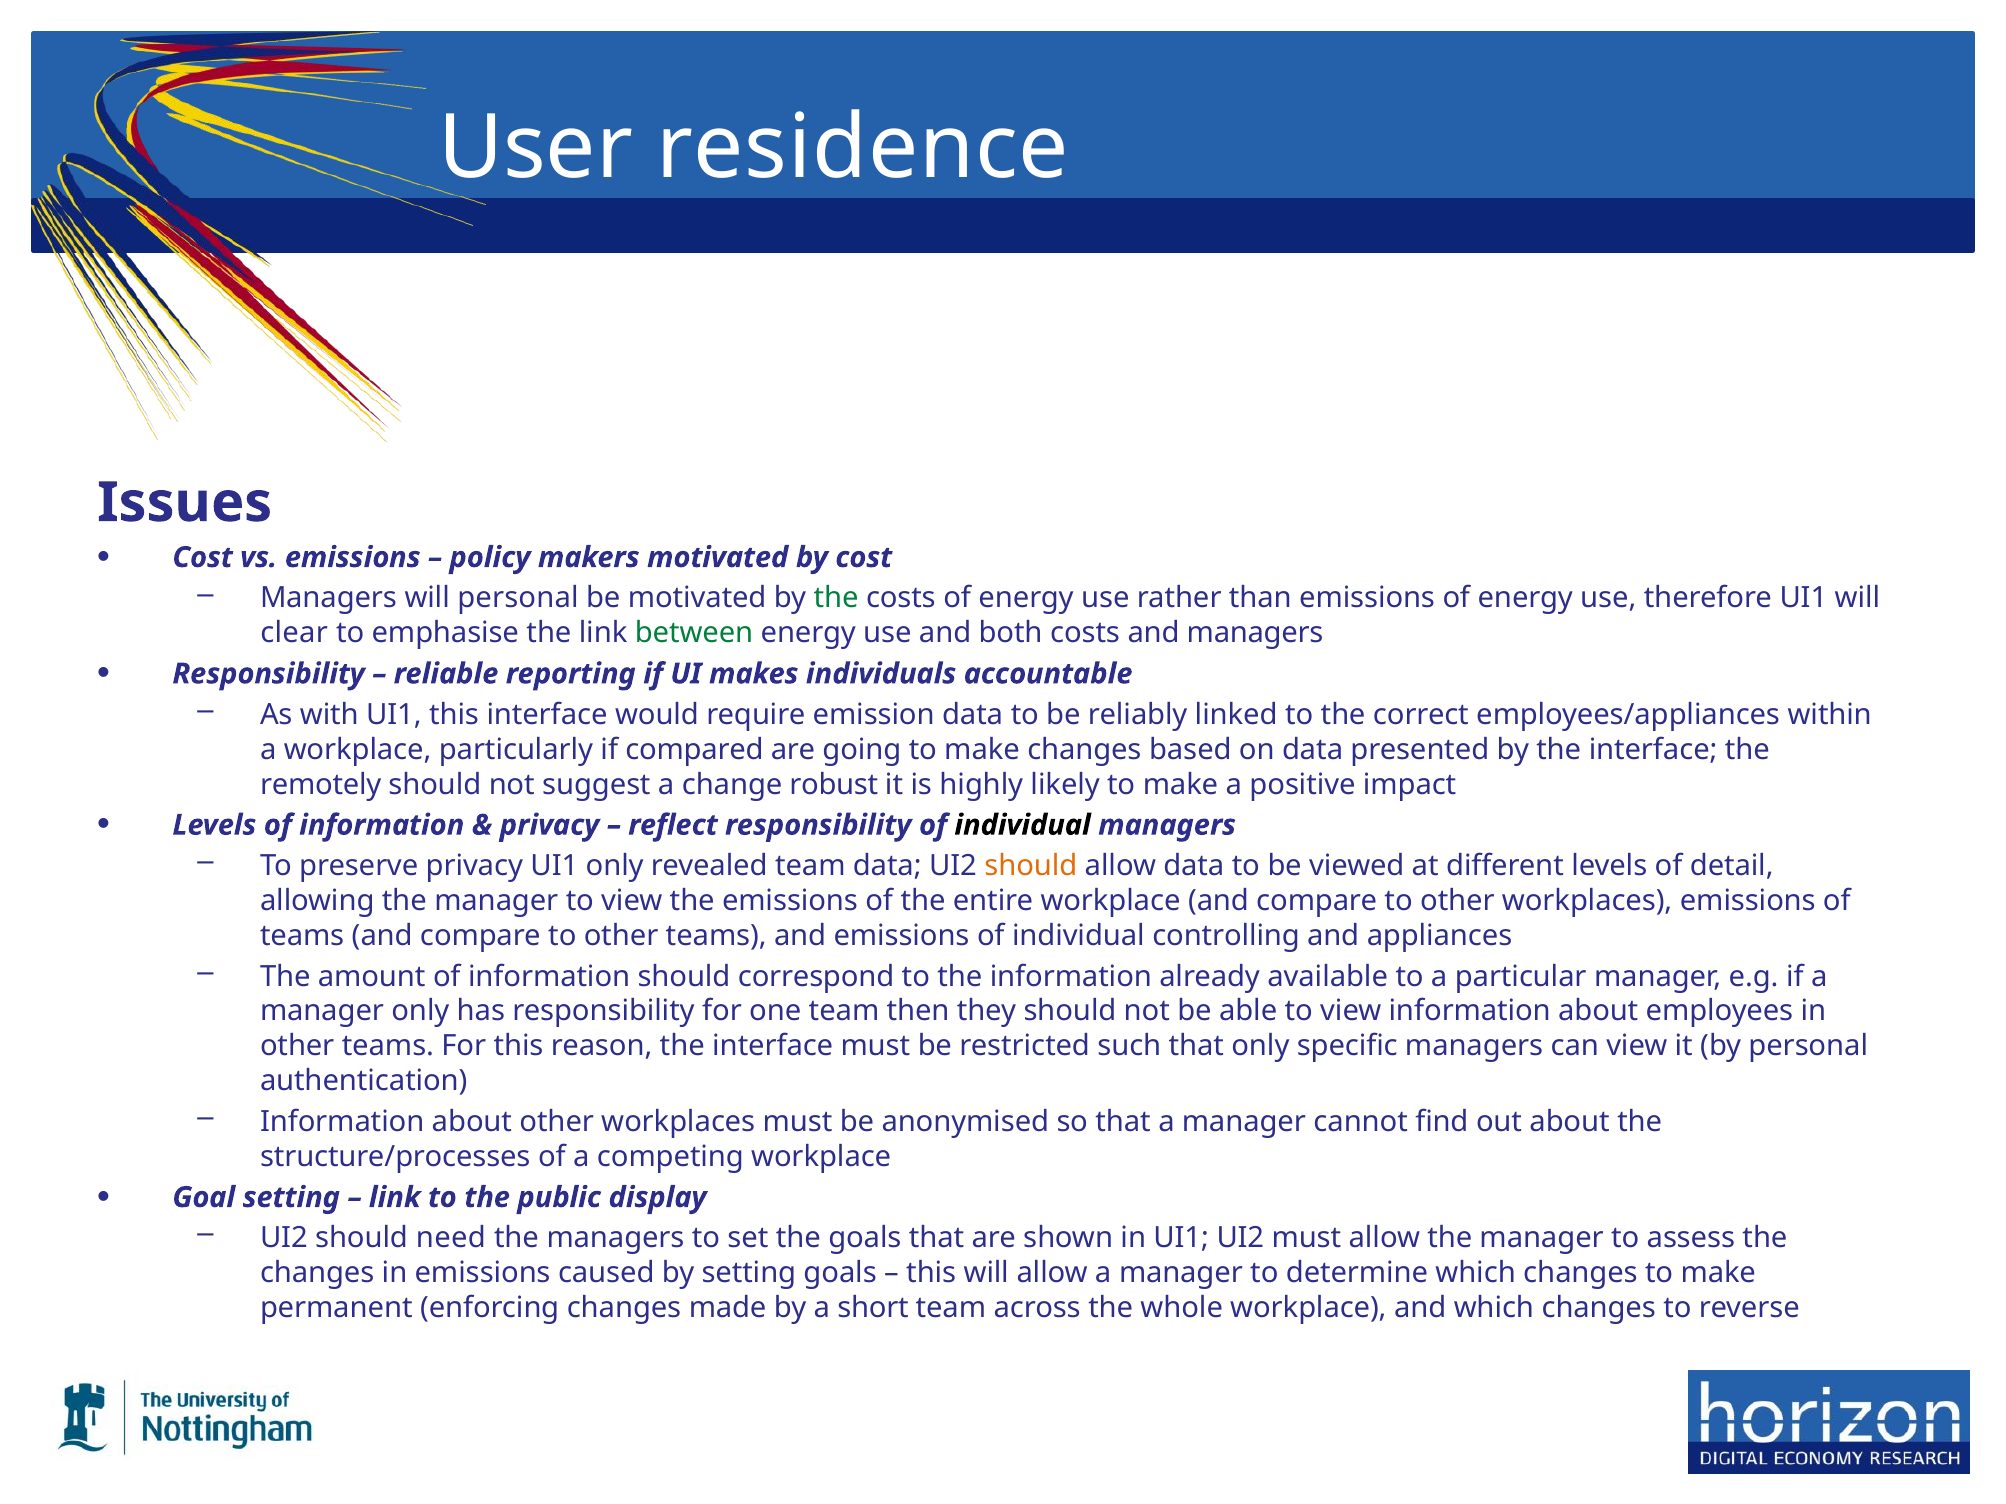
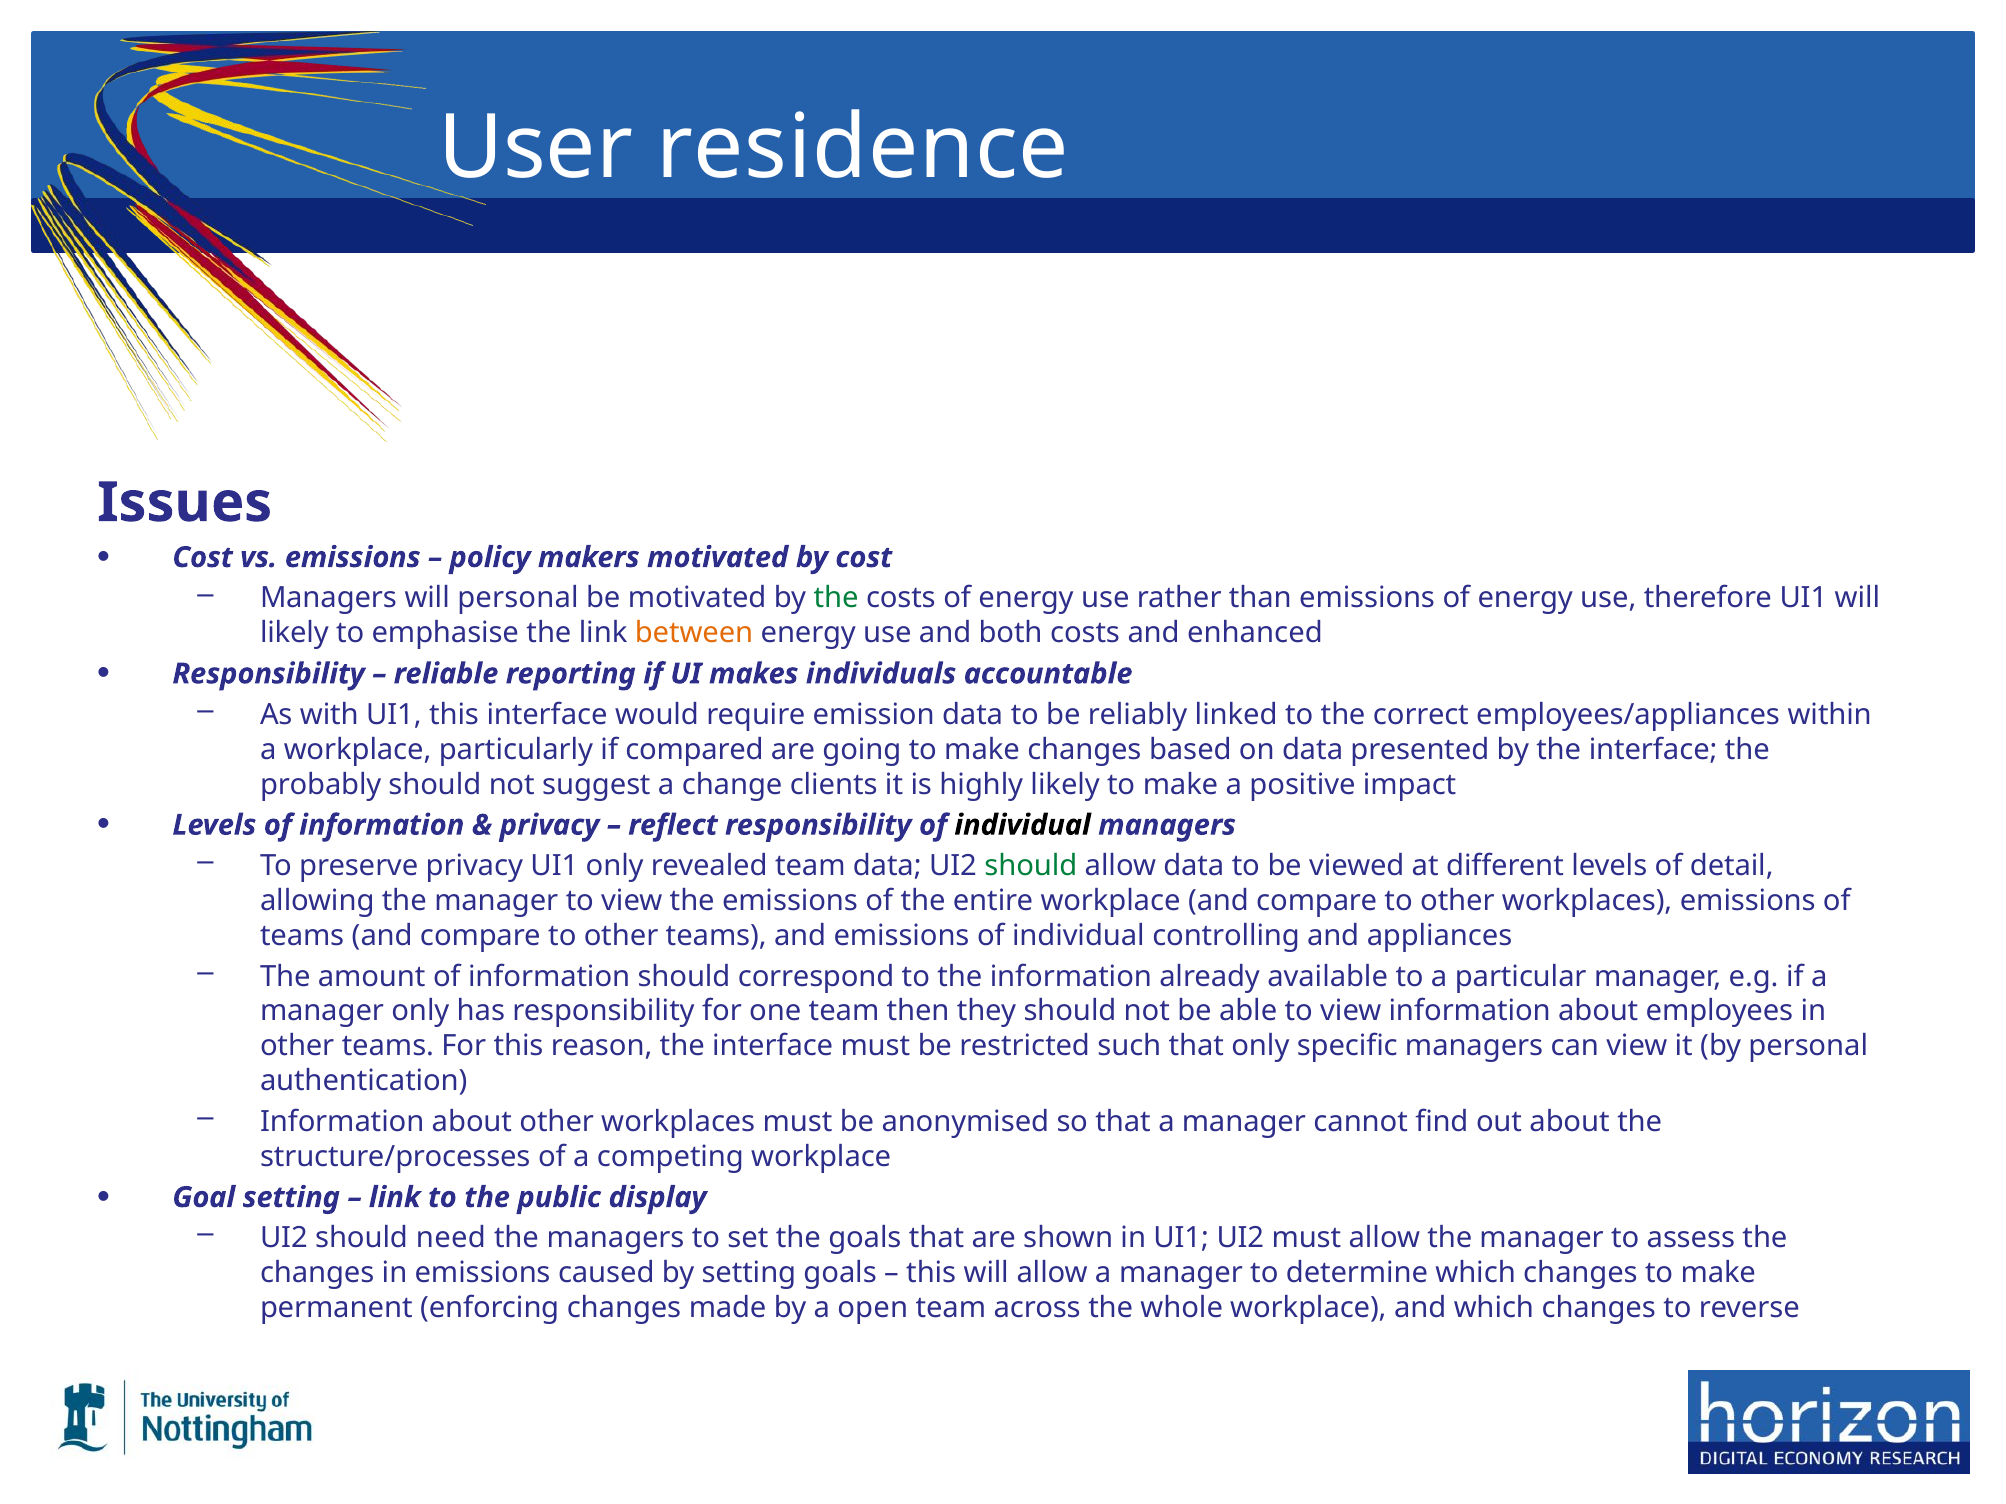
clear at (294, 633): clear -> likely
between colour: green -> orange
and managers: managers -> enhanced
remotely: remotely -> probably
robust: robust -> clients
should at (1031, 866) colour: orange -> green
short: short -> open
